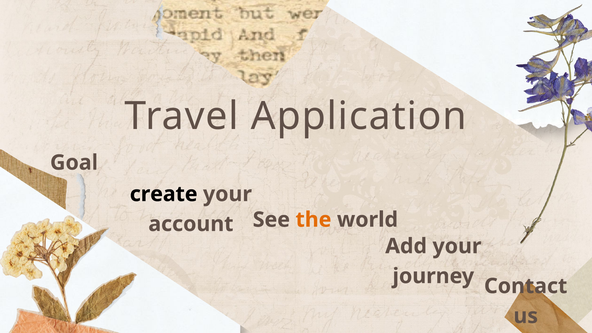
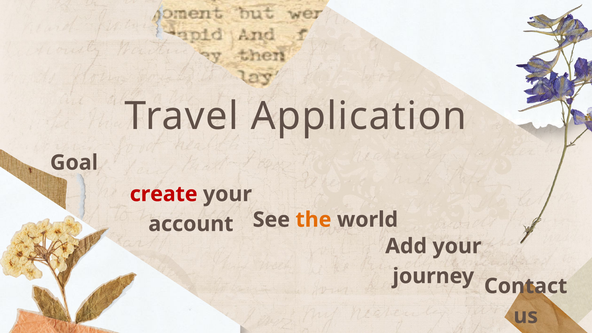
create colour: black -> red
